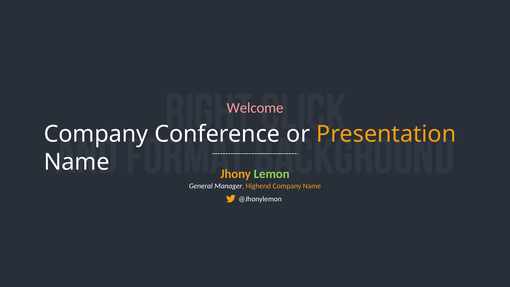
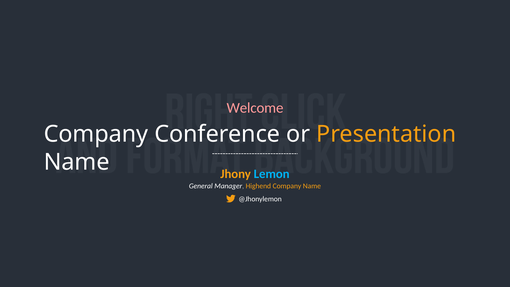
Lemon colour: light green -> light blue
